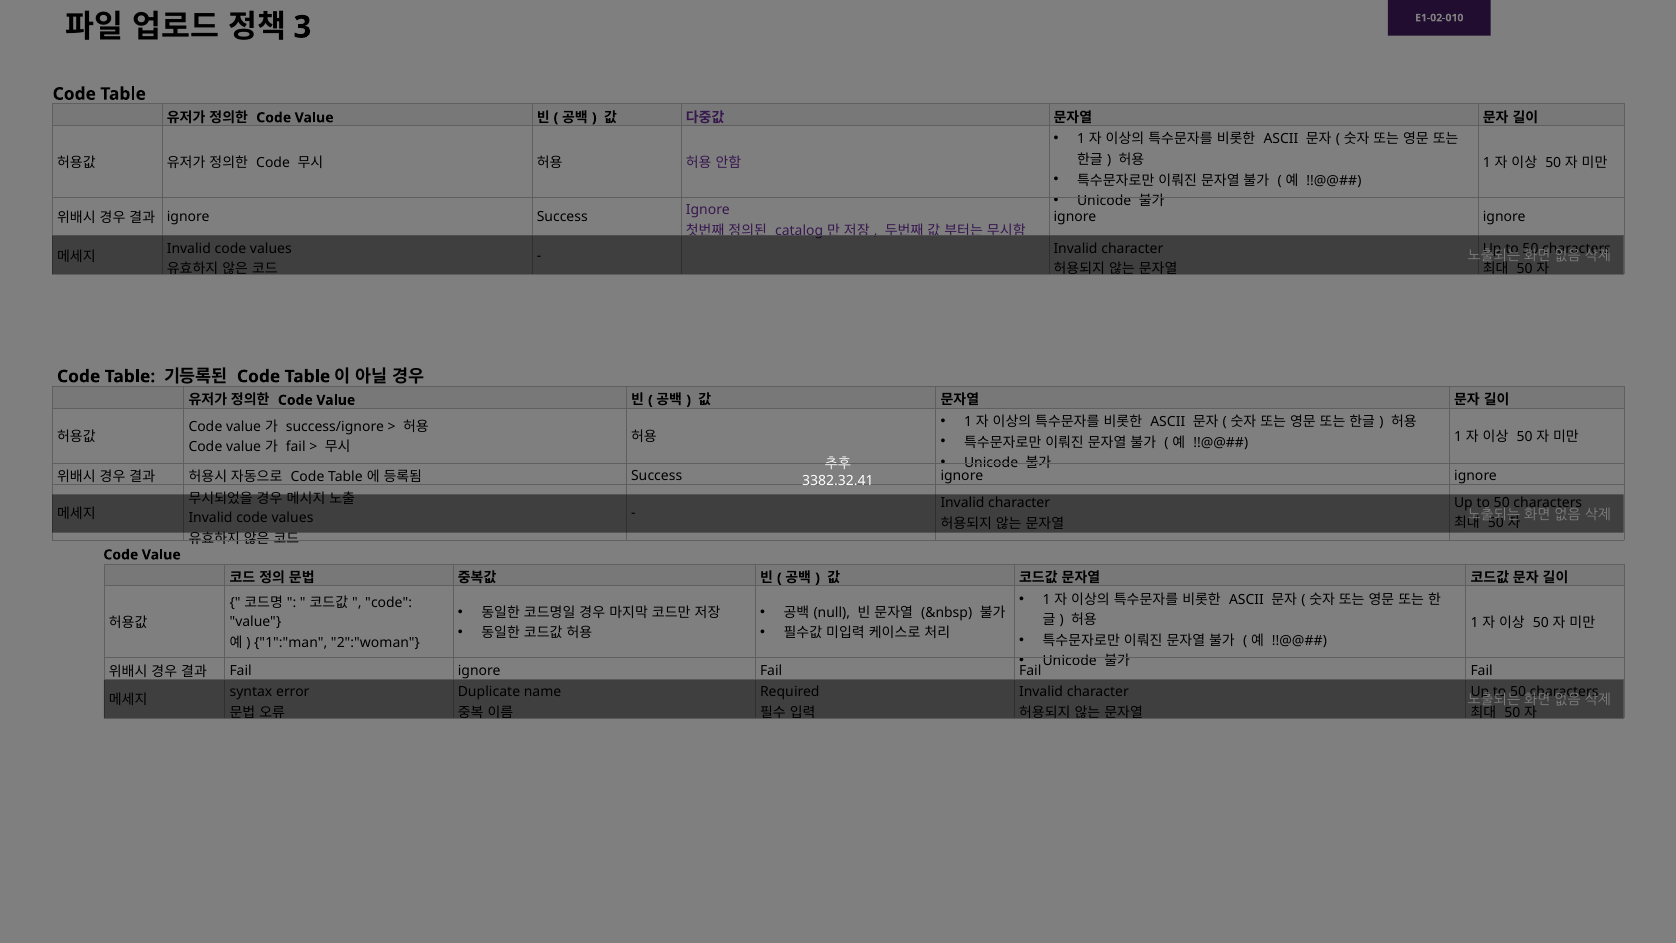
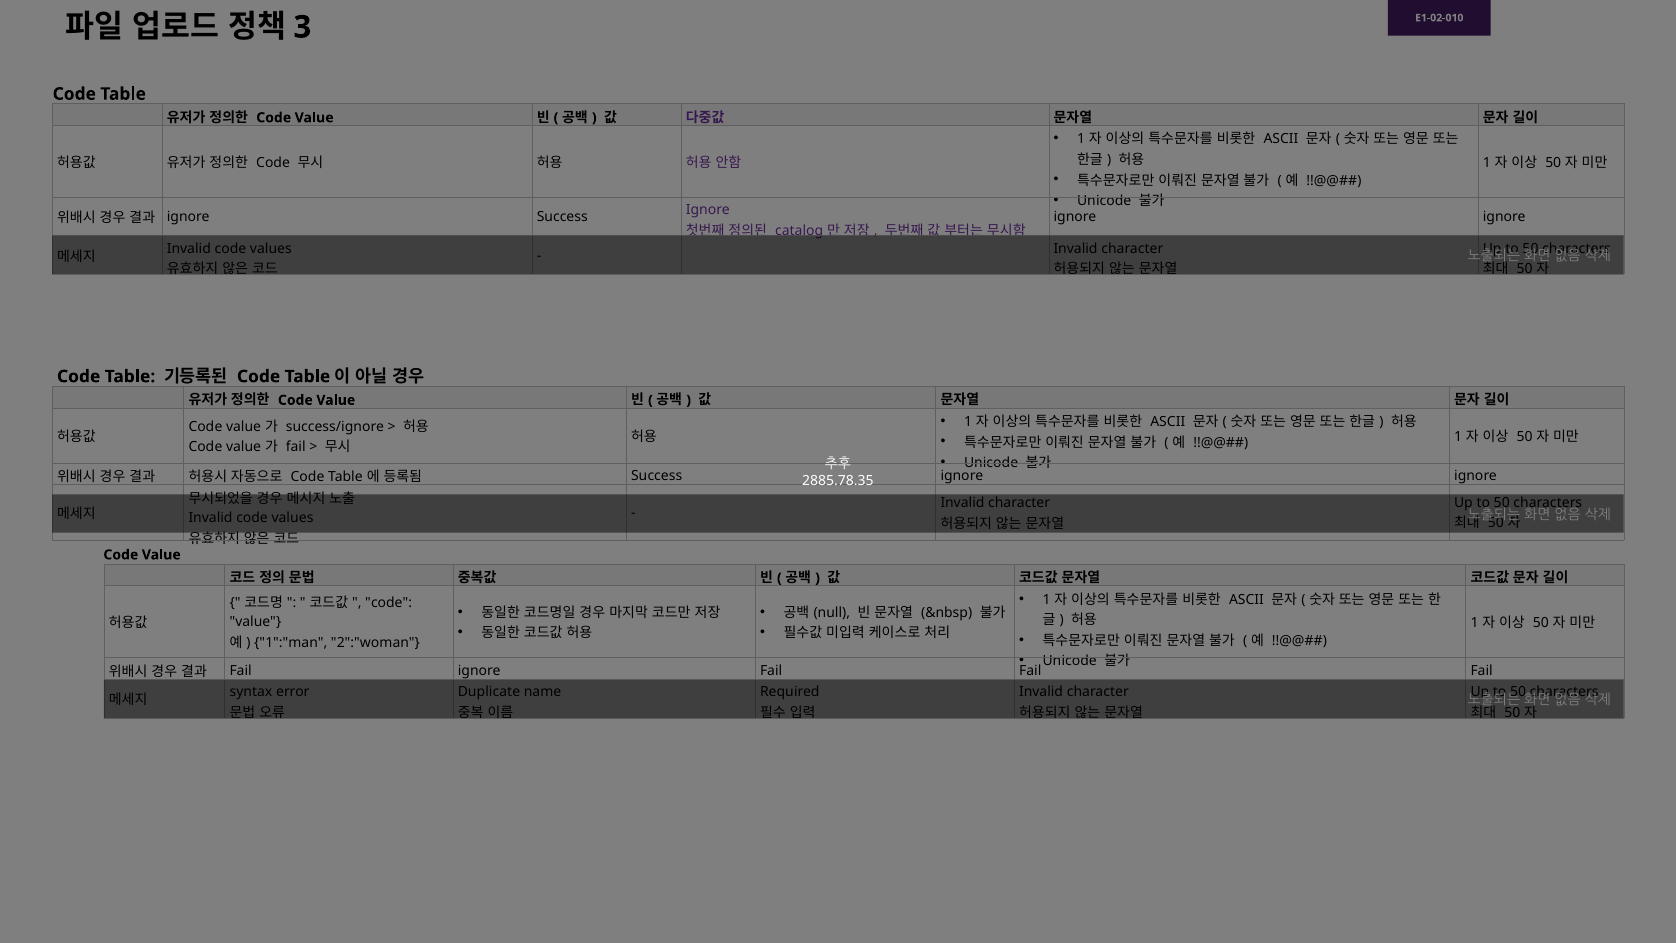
3382.32.41: 3382.32.41 -> 2885.78.35
